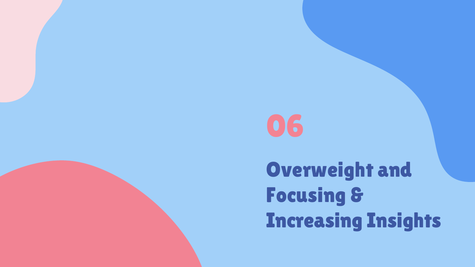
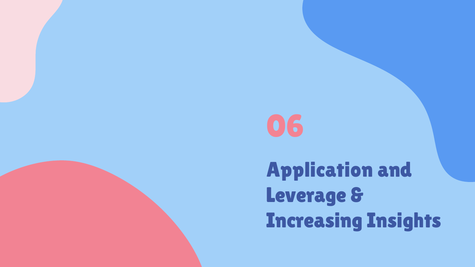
Overweight: Overweight -> Application
Focusing: Focusing -> Leverage
